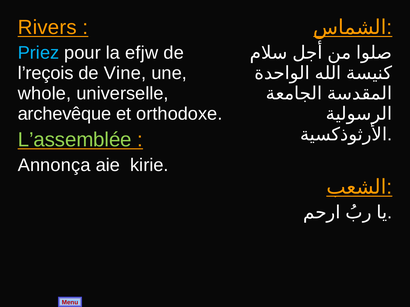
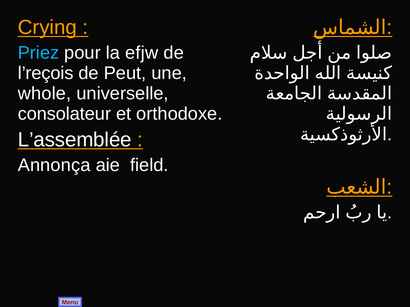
Rivers: Rivers -> Crying
Vine: Vine -> Peut
archevêque: archevêque -> consolateur
L’assemblée colour: light green -> white
kirie: kirie -> field
